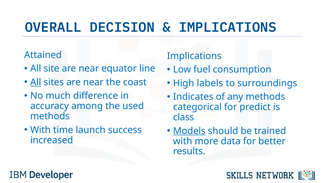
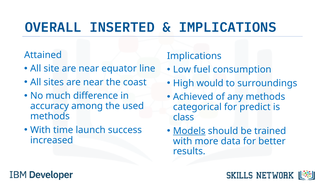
DECISION: DECISION -> INSERTED
All at (36, 82) underline: present -> none
labels: labels -> would
Indicates: Indicates -> Achieved
